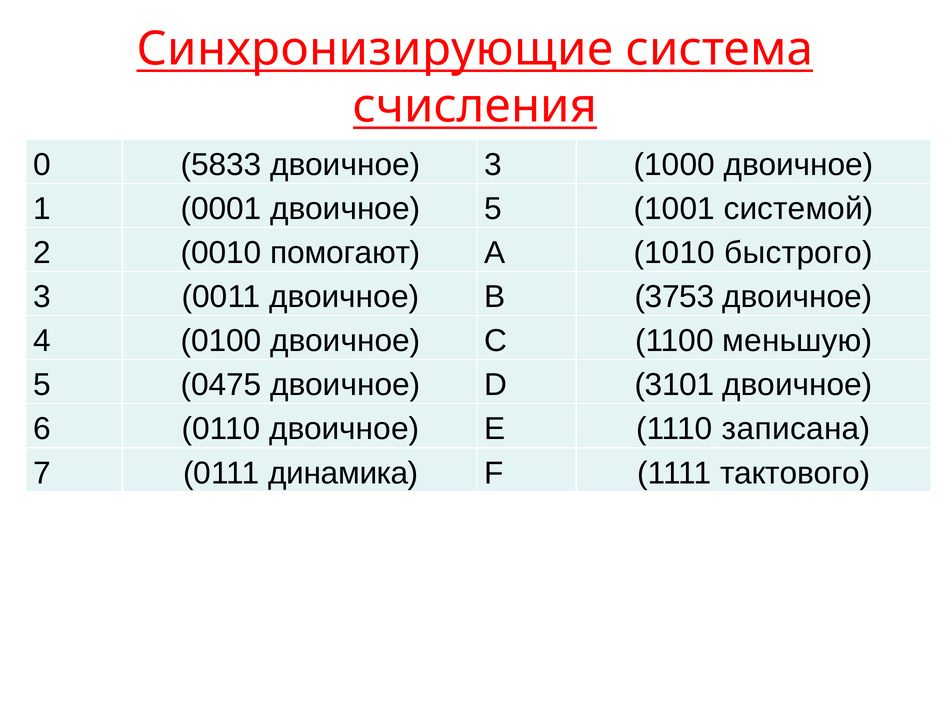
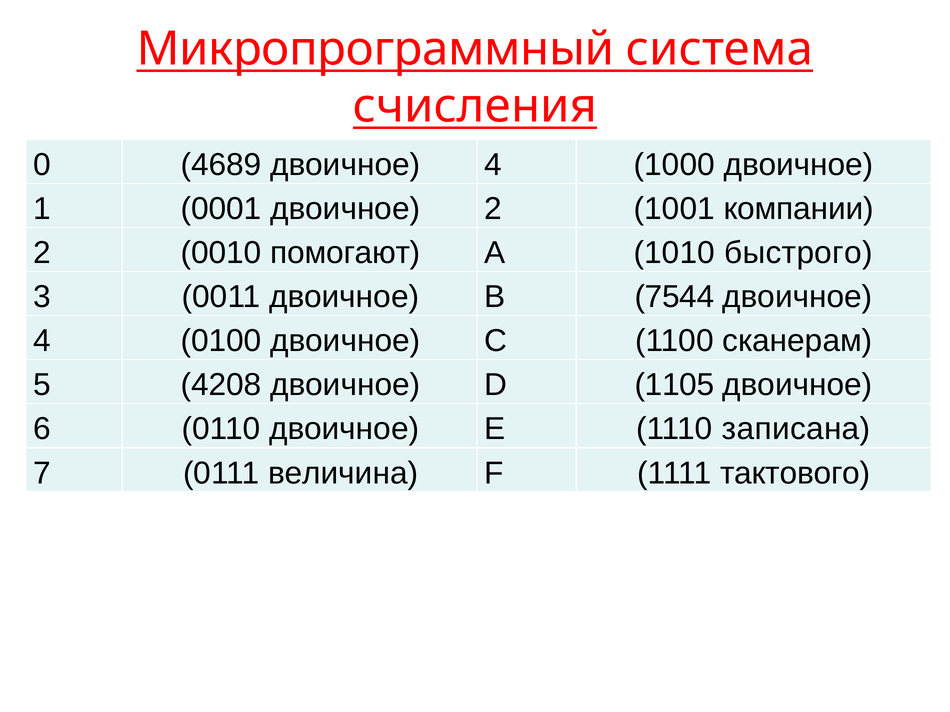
Синхронизирующие: Синхронизирующие -> Микропрограммный
5833: 5833 -> 4689
3 at (493, 165): 3 -> 4
двоичное 5: 5 -> 2
системой: системой -> компании
3753: 3753 -> 7544
меньшую: меньшую -> сканерам
0475: 0475 -> 4208
3101: 3101 -> 1105
динамика: динамика -> величина
